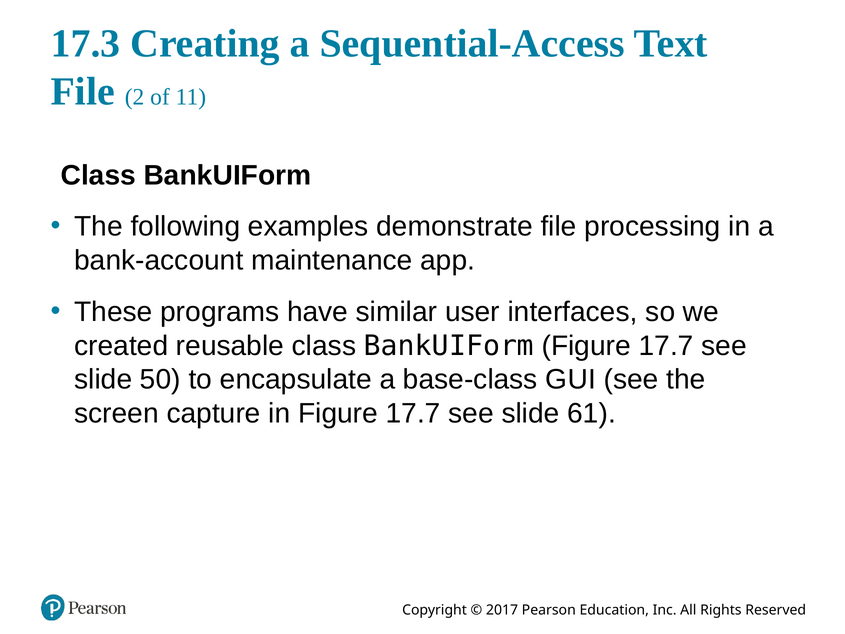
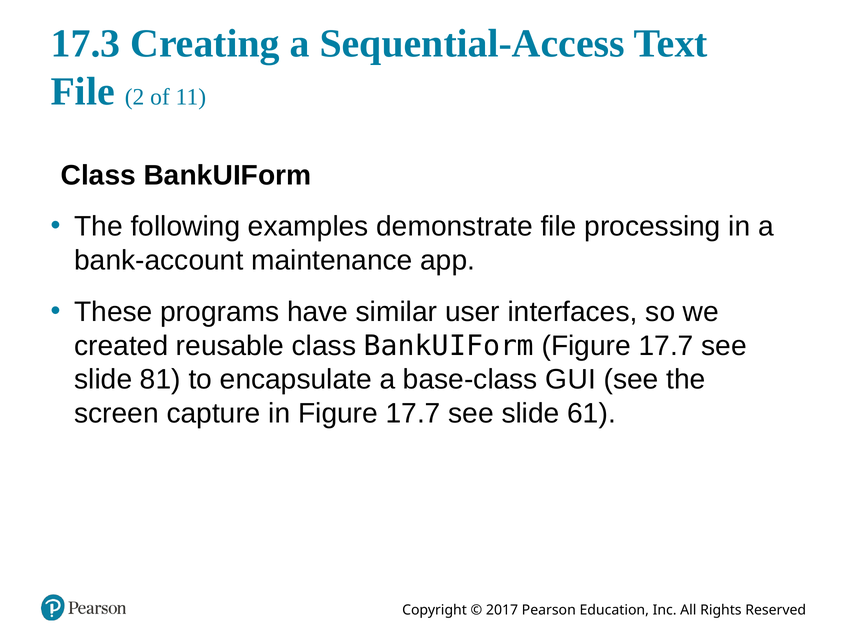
50: 50 -> 81
